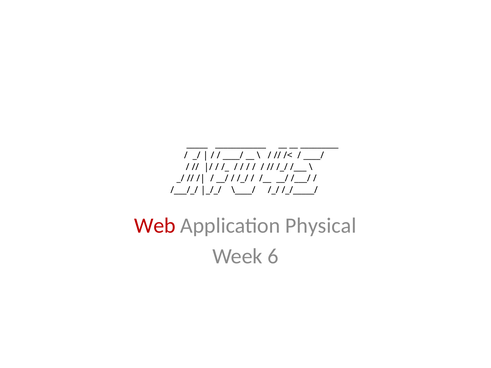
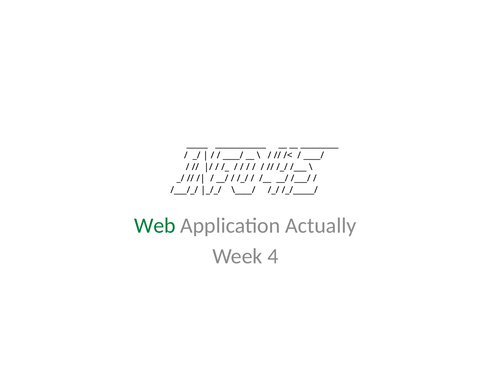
Web colour: red -> green
Physical: Physical -> Actually
6: 6 -> 4
